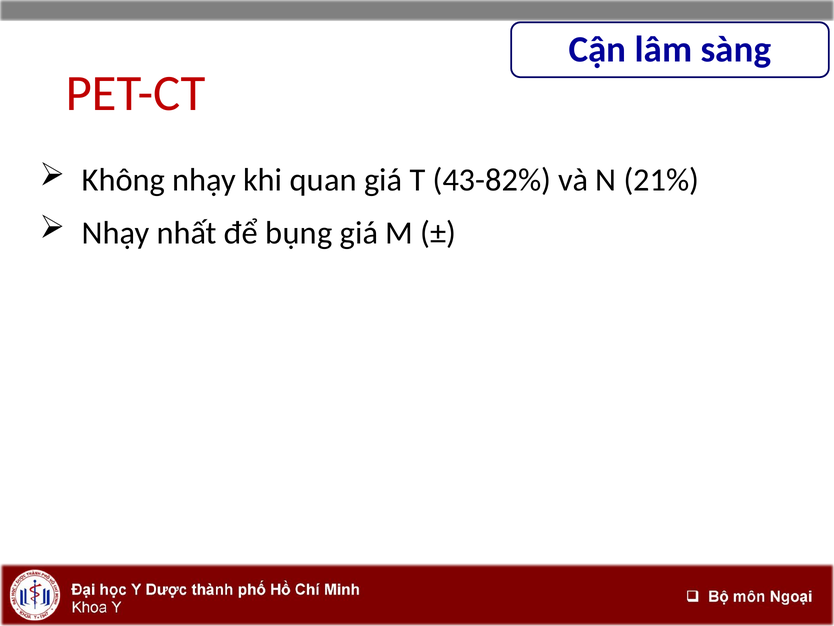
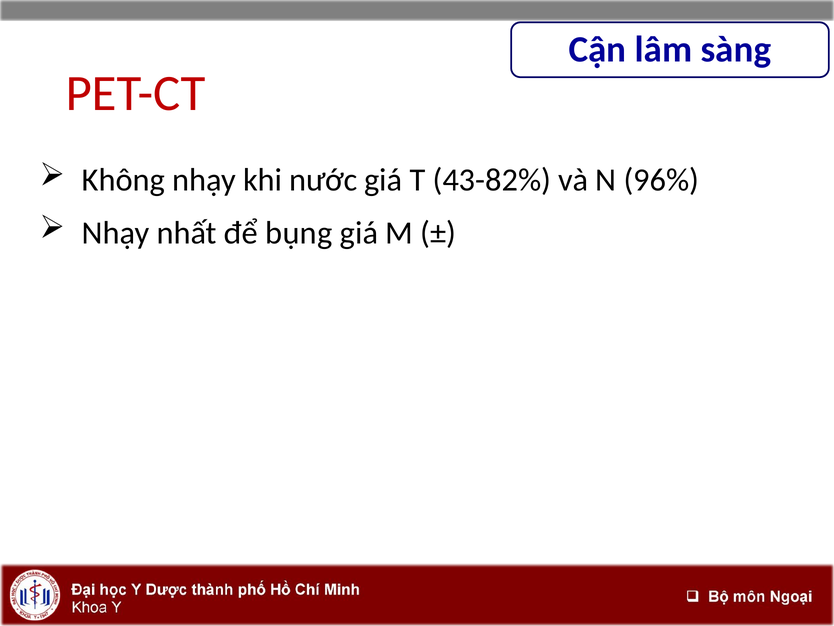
quan: quan -> nước
21%: 21% -> 96%
